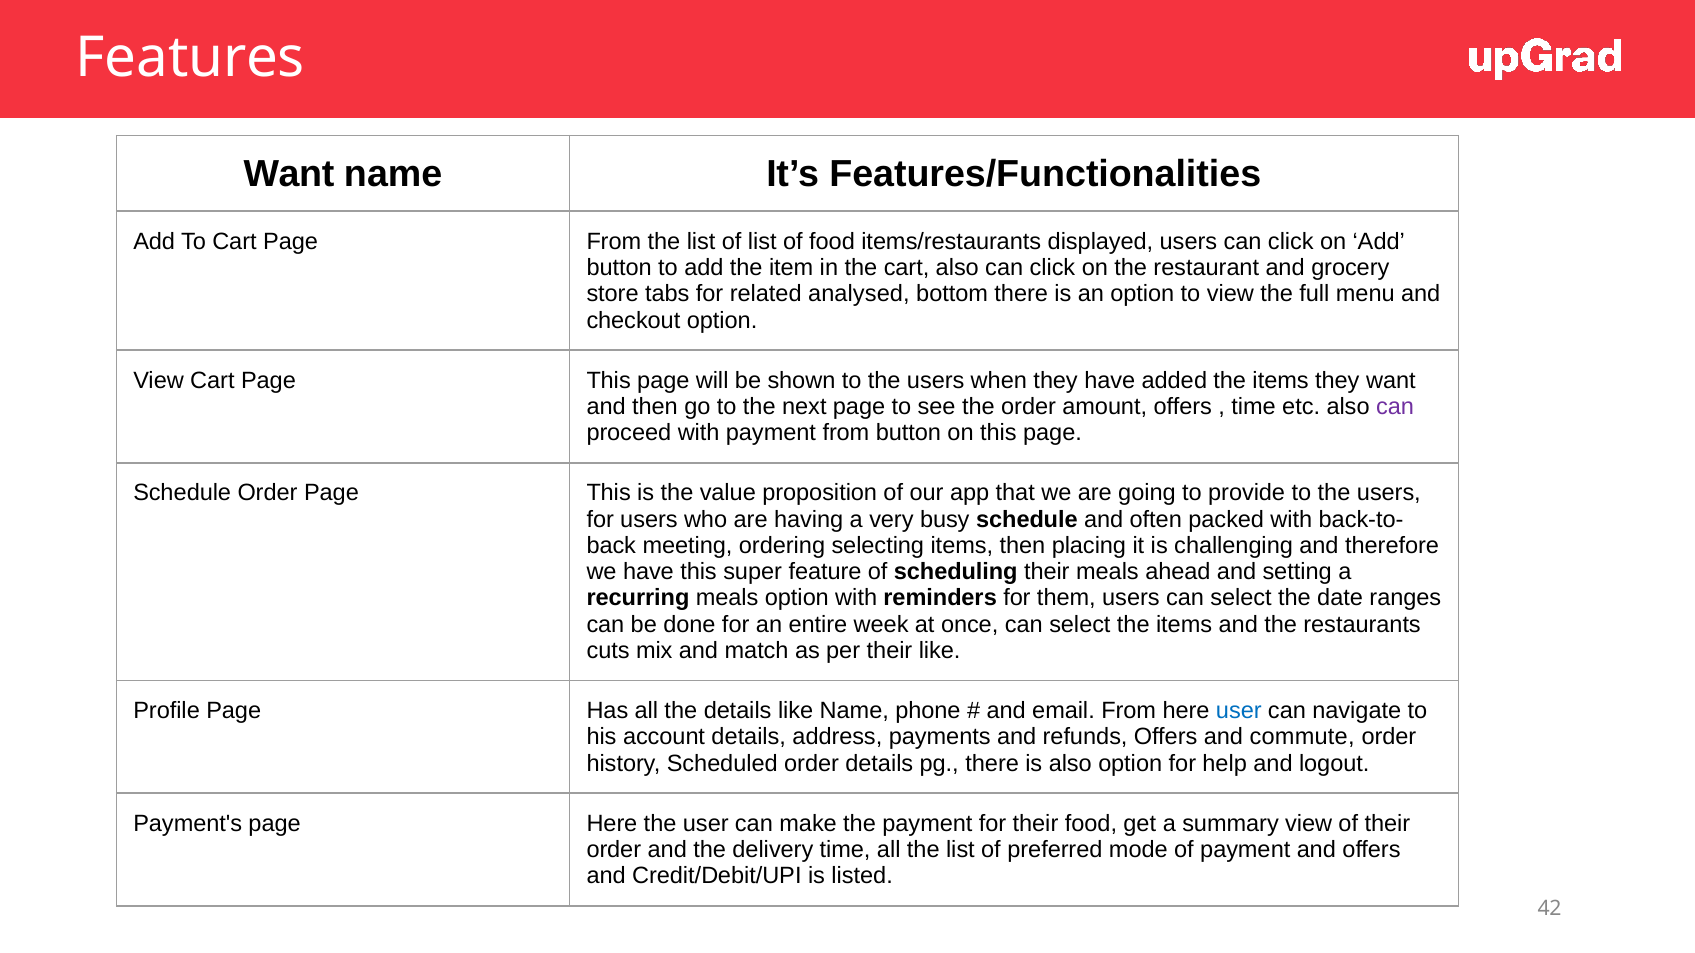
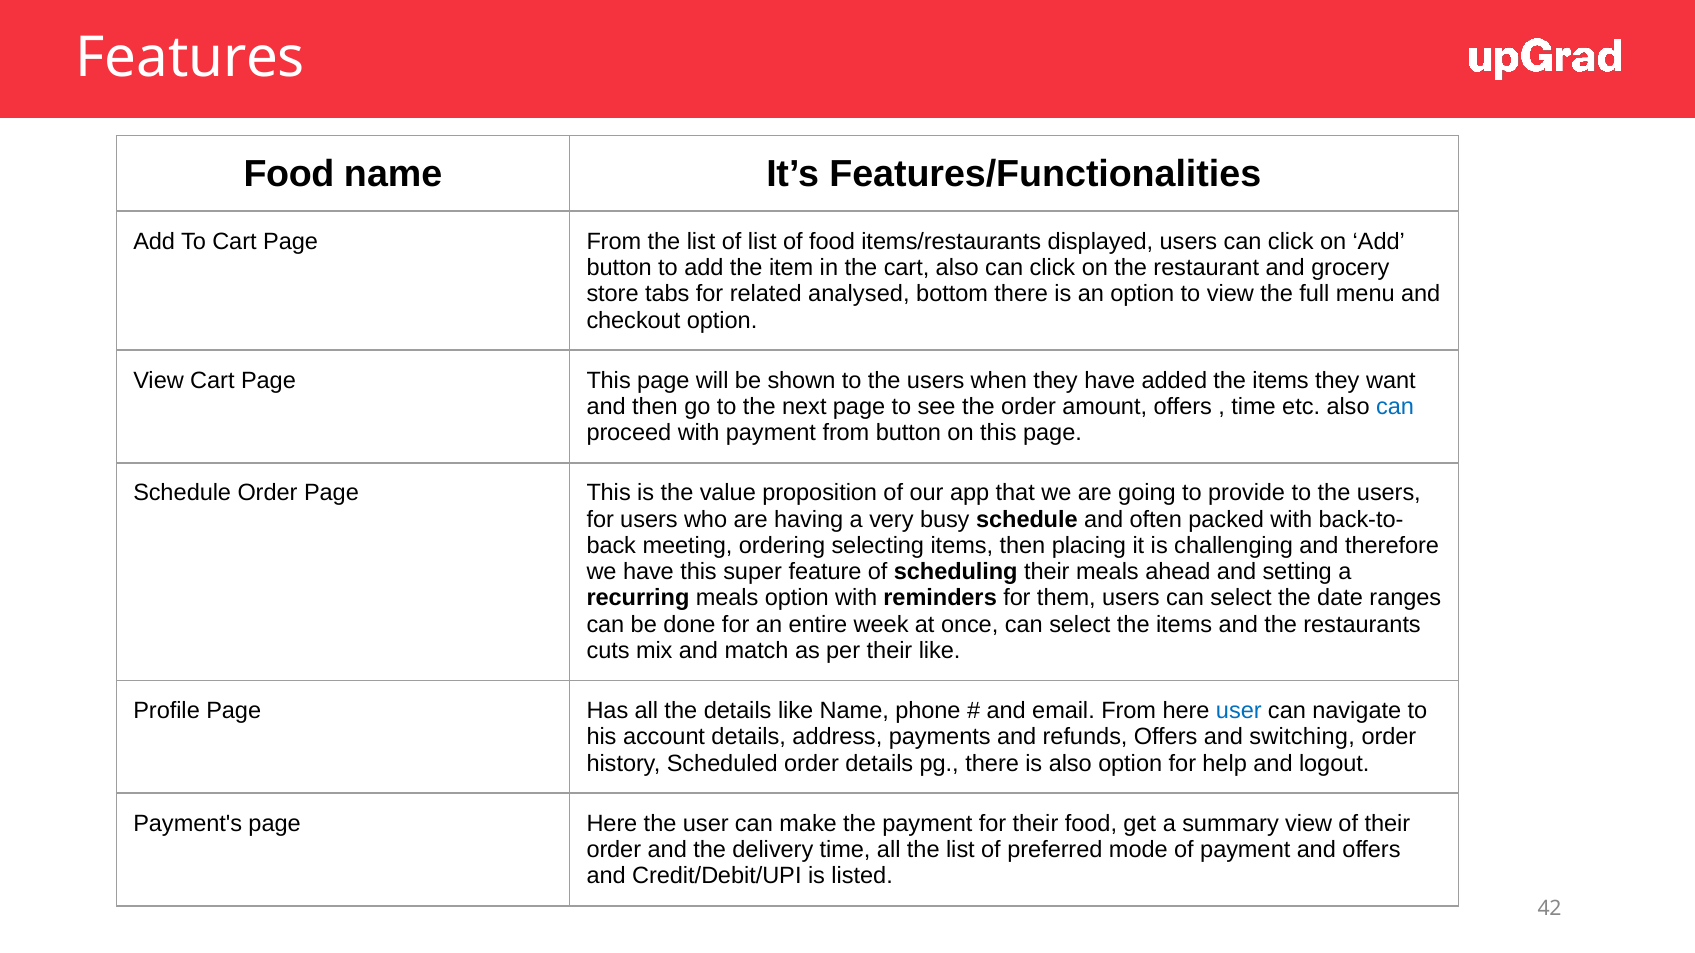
Want at (289, 174): Want -> Food
can at (1395, 407) colour: purple -> blue
commute: commute -> switching
